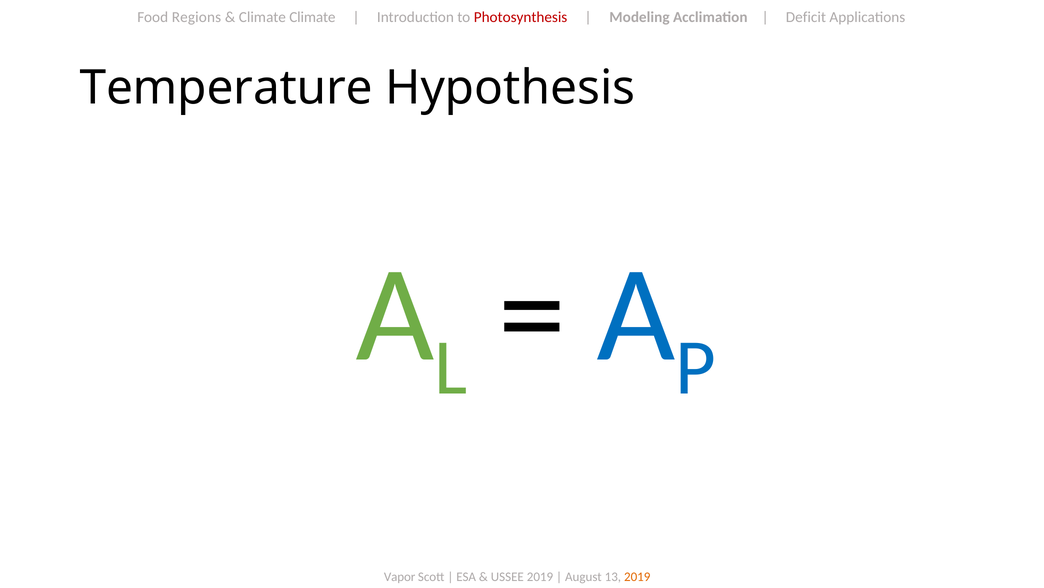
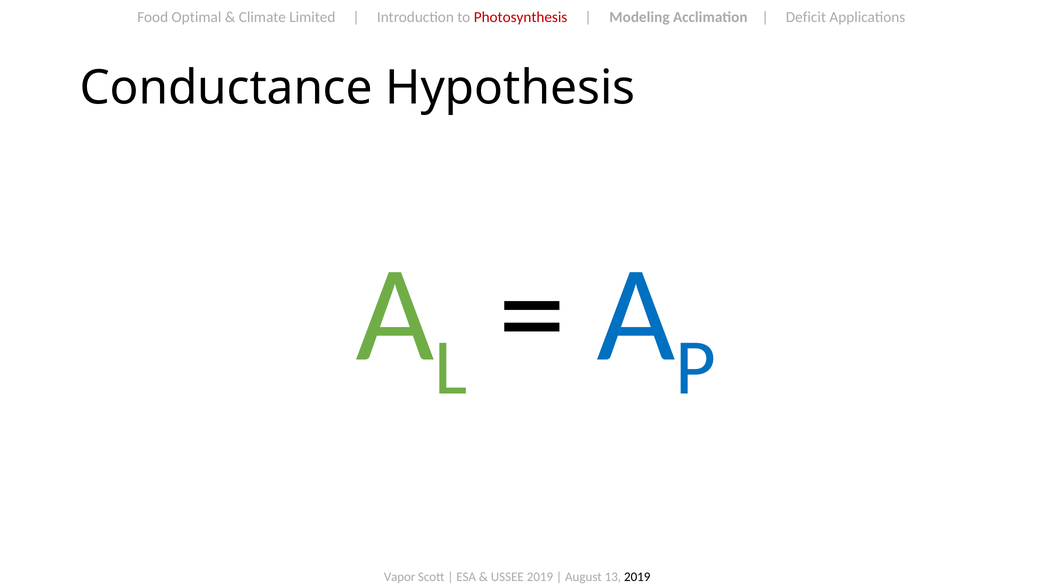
Regions: Regions -> Optimal
Climate Climate: Climate -> Limited
Temperature: Temperature -> Conductance
2019 at (637, 576) colour: orange -> black
